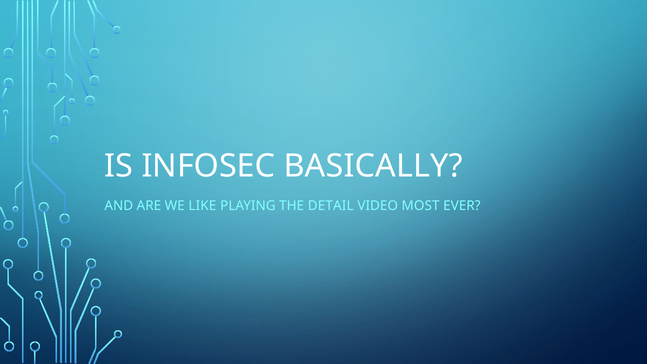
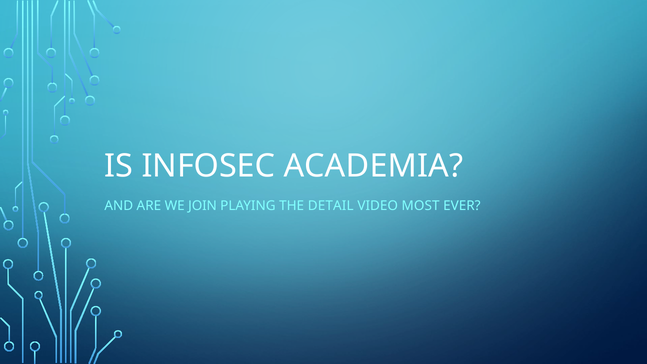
BASICALLY: BASICALLY -> ACADEMIA
LIKE: LIKE -> JOIN
